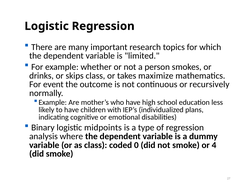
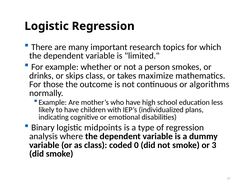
event: event -> those
recursively: recursively -> algorithms
4: 4 -> 3
